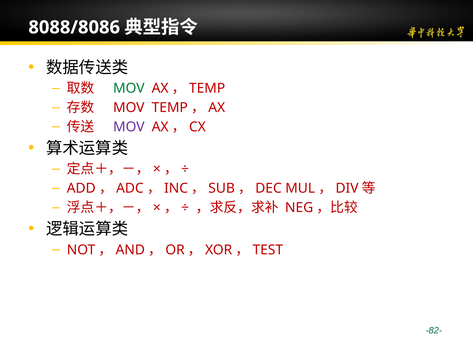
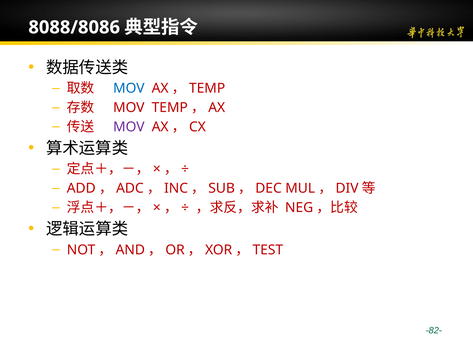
MOV at (129, 89) colour: green -> blue
